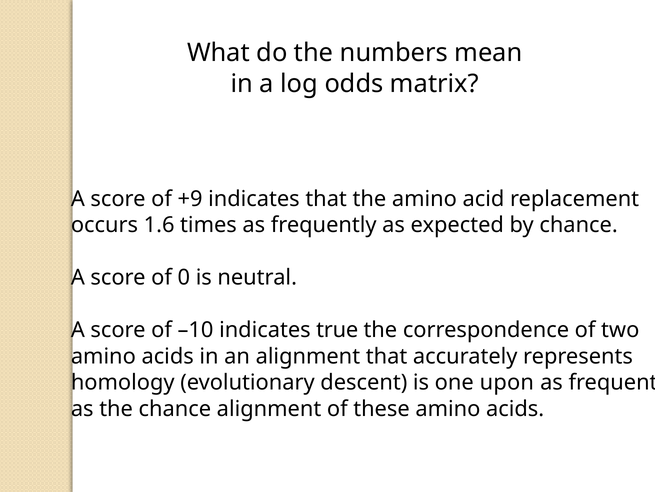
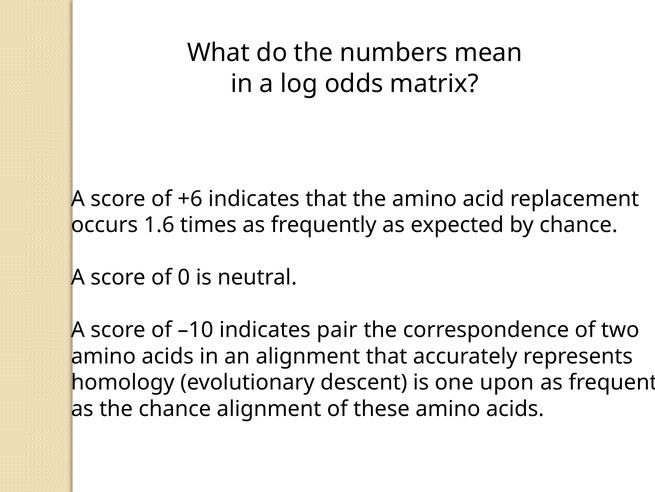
+9: +9 -> +6
true: true -> pair
